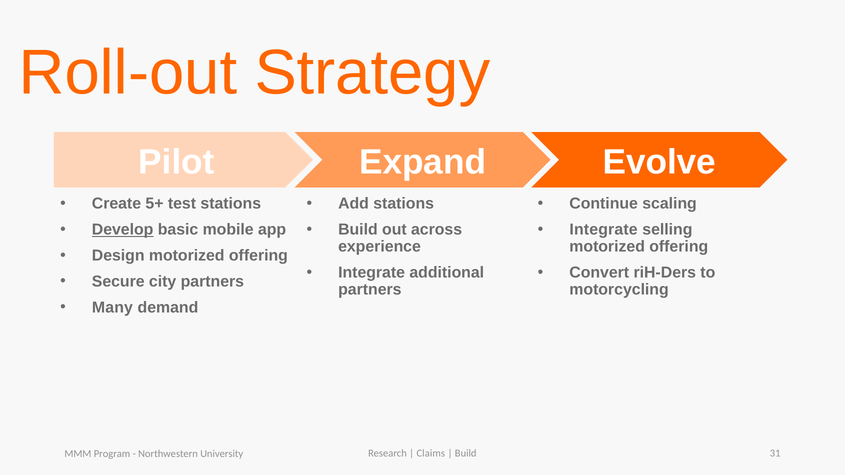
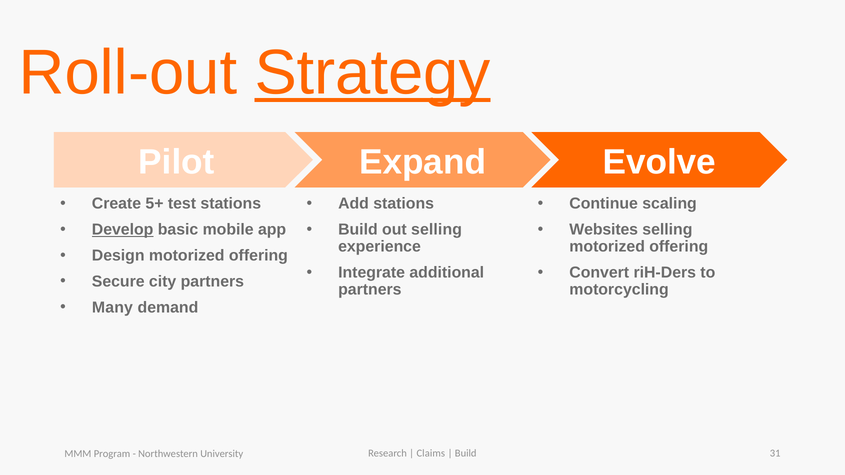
Strategy underline: none -> present
out across: across -> selling
Integrate at (604, 230): Integrate -> Websites
